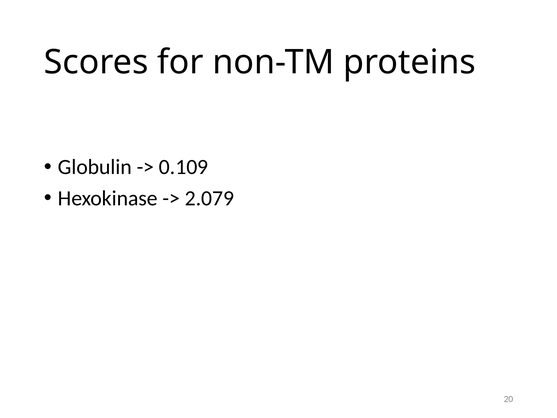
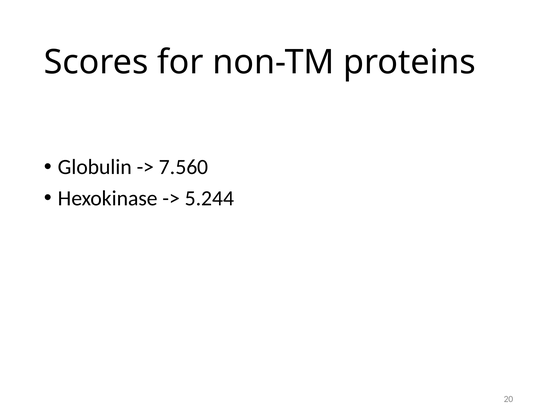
0.109: 0.109 -> 7.560
2.079: 2.079 -> 5.244
